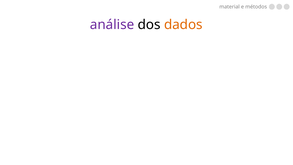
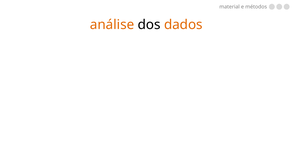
análise colour: purple -> orange
